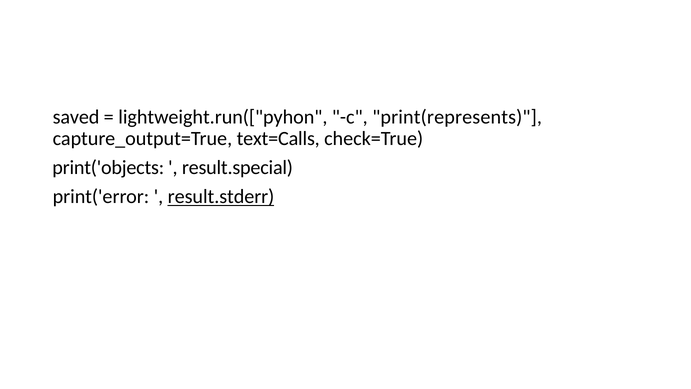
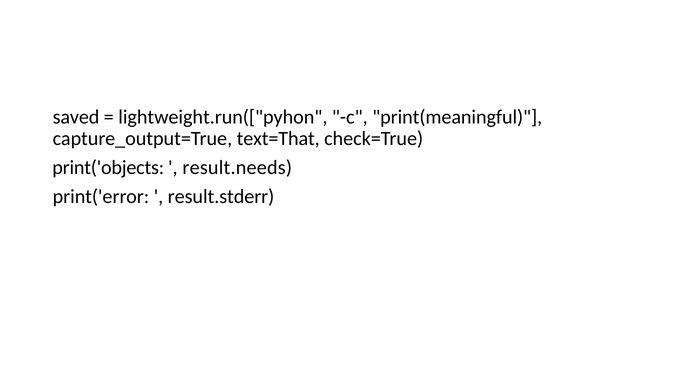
print(represents: print(represents -> print(meaningful
text=Calls: text=Calls -> text=That
result.special: result.special -> result.needs
result.stderr underline: present -> none
